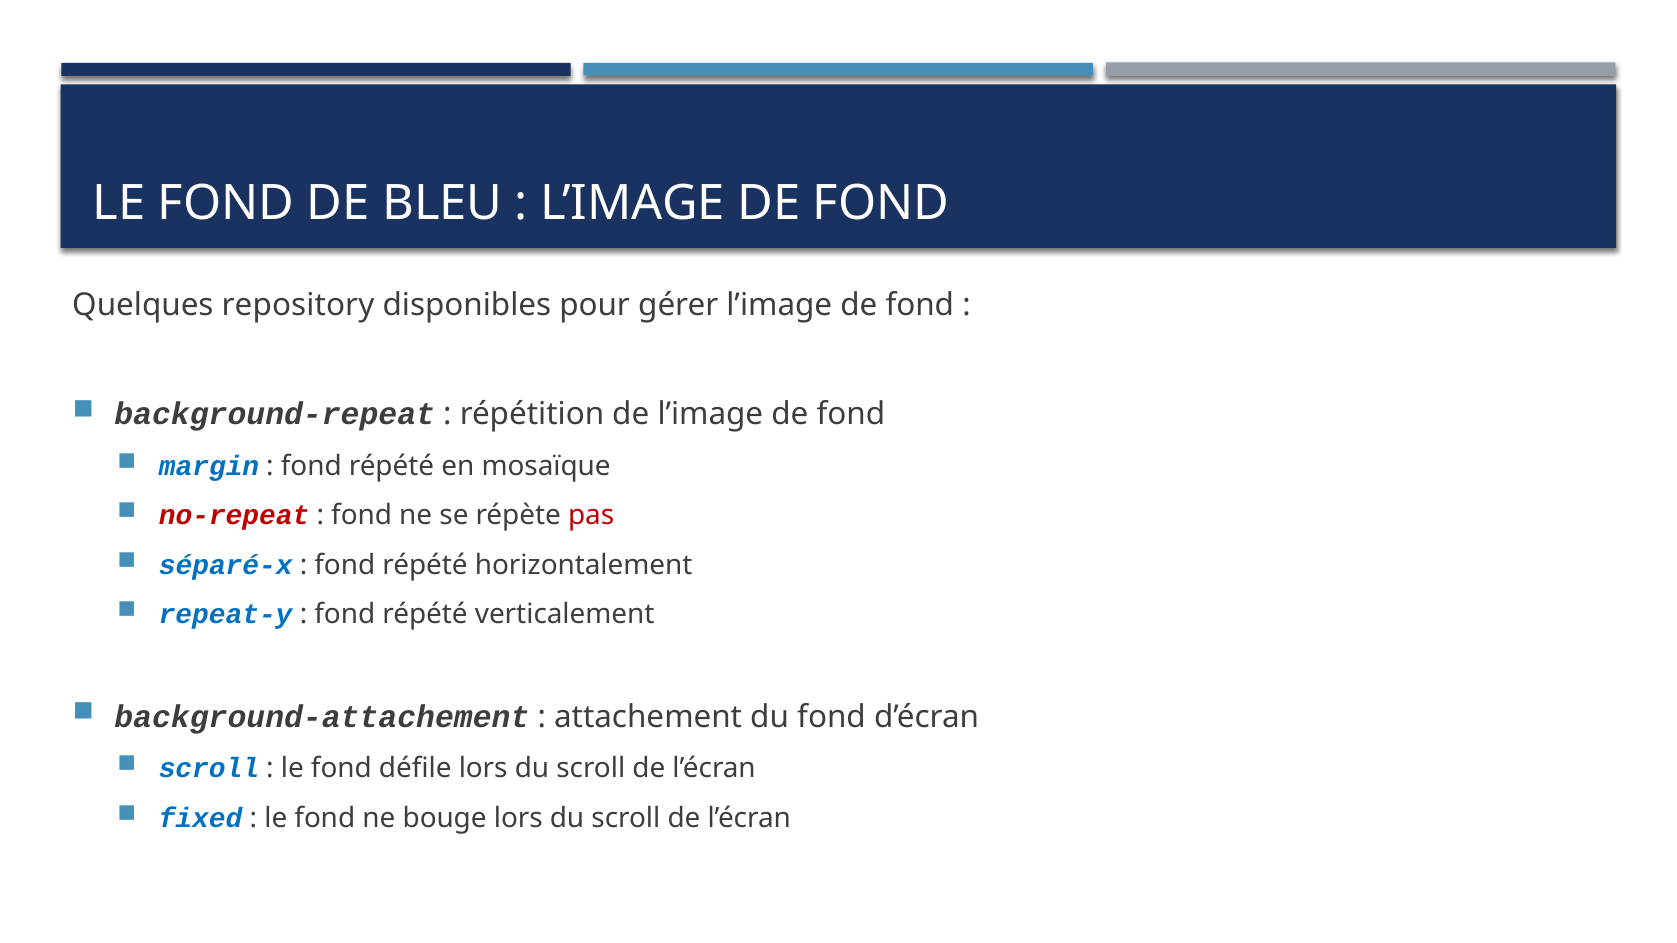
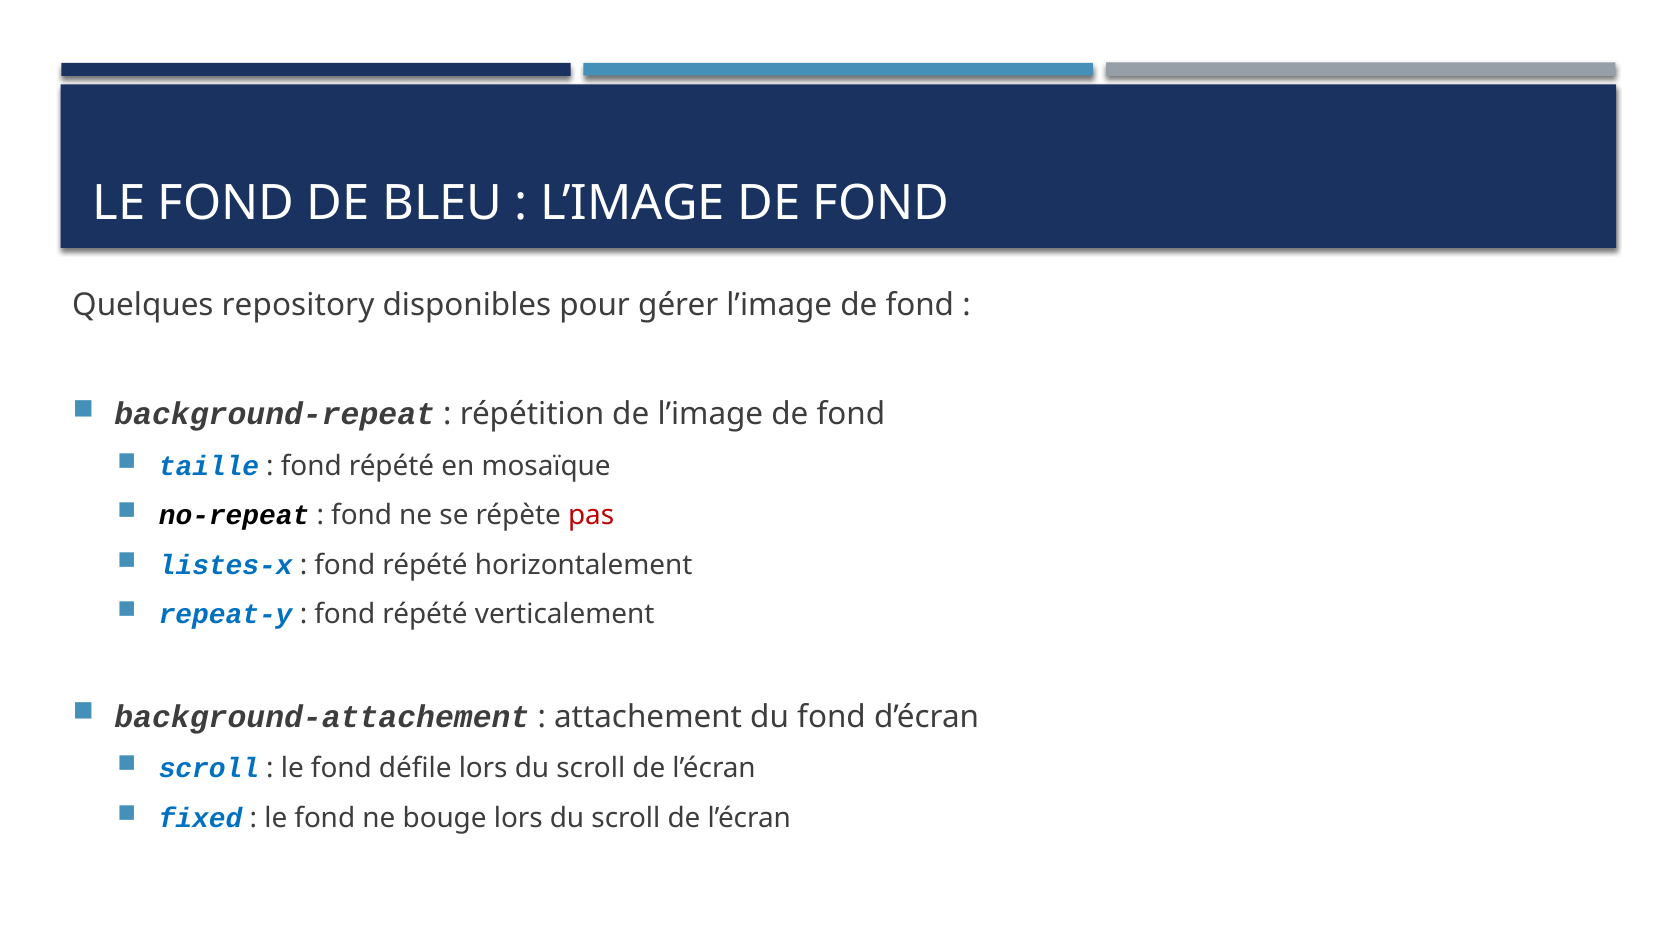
margin: margin -> taille
no-repeat colour: red -> black
séparé-x: séparé-x -> listes-x
